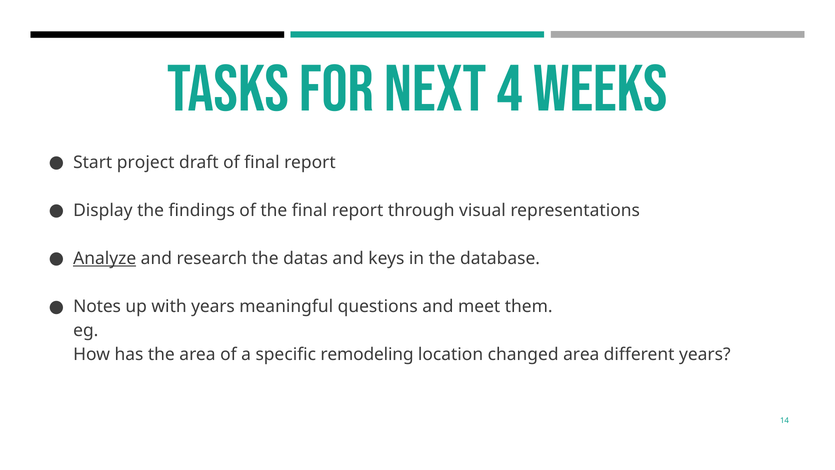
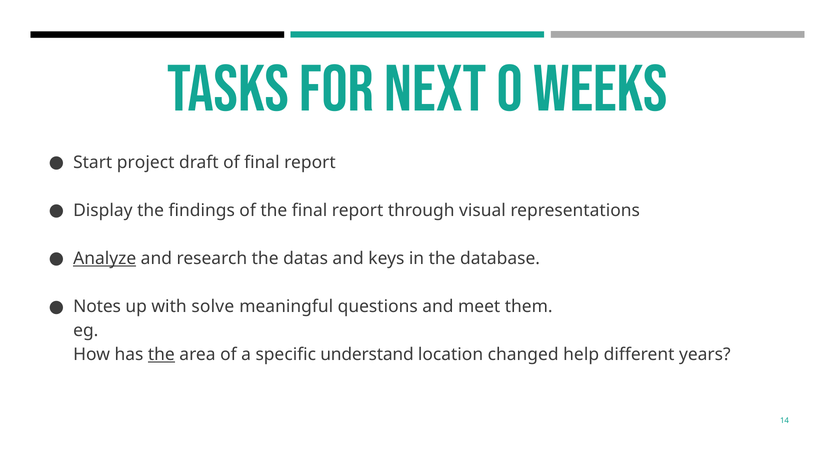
4: 4 -> 0
with years: years -> solve
the at (161, 354) underline: none -> present
remodeling: remodeling -> understand
changed area: area -> help
